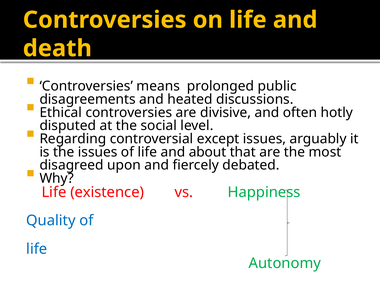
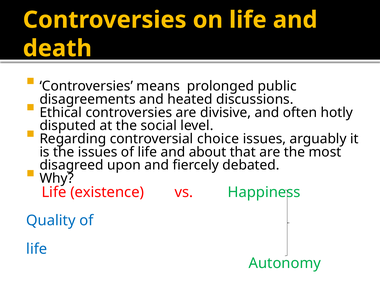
except: except -> choice
